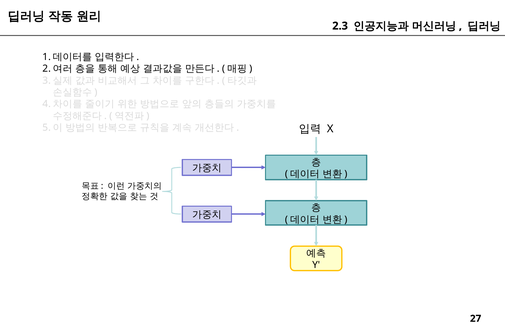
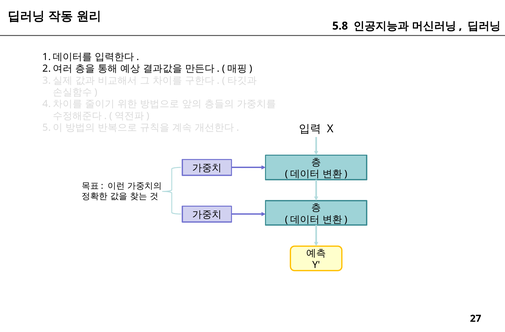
2.3: 2.3 -> 5.8
